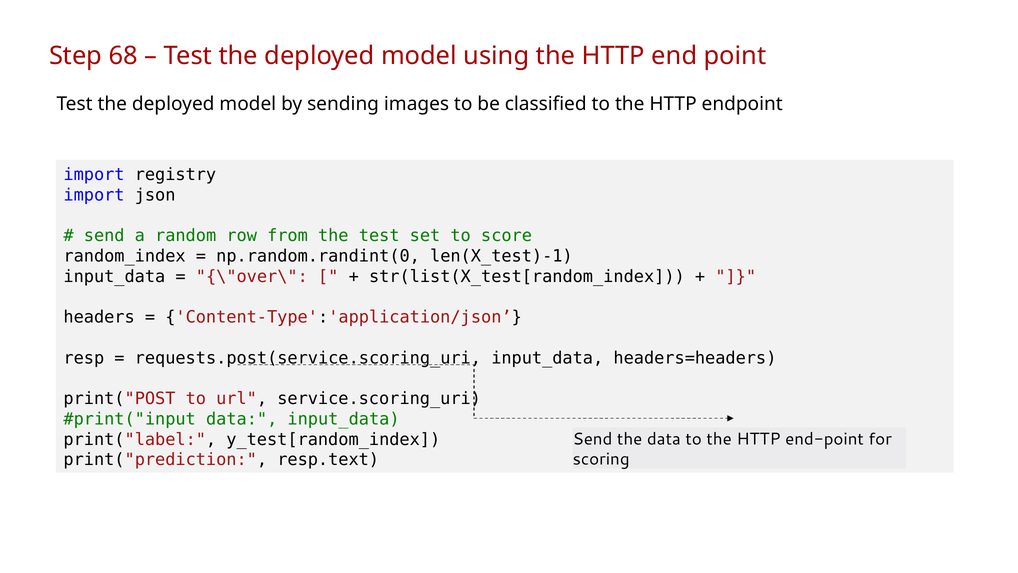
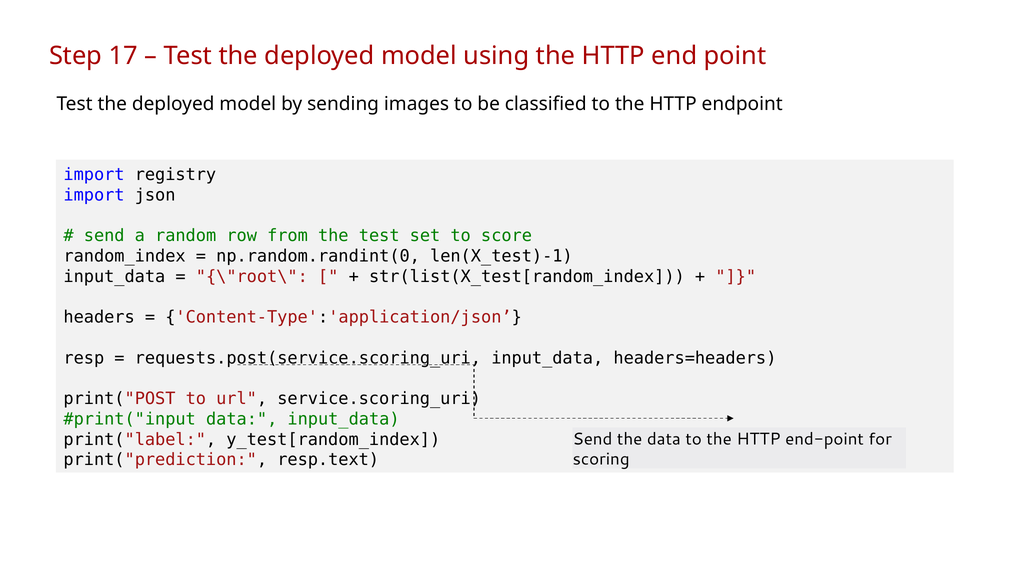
68: 68 -> 17
\"over\: \"over\ -> \"root\
